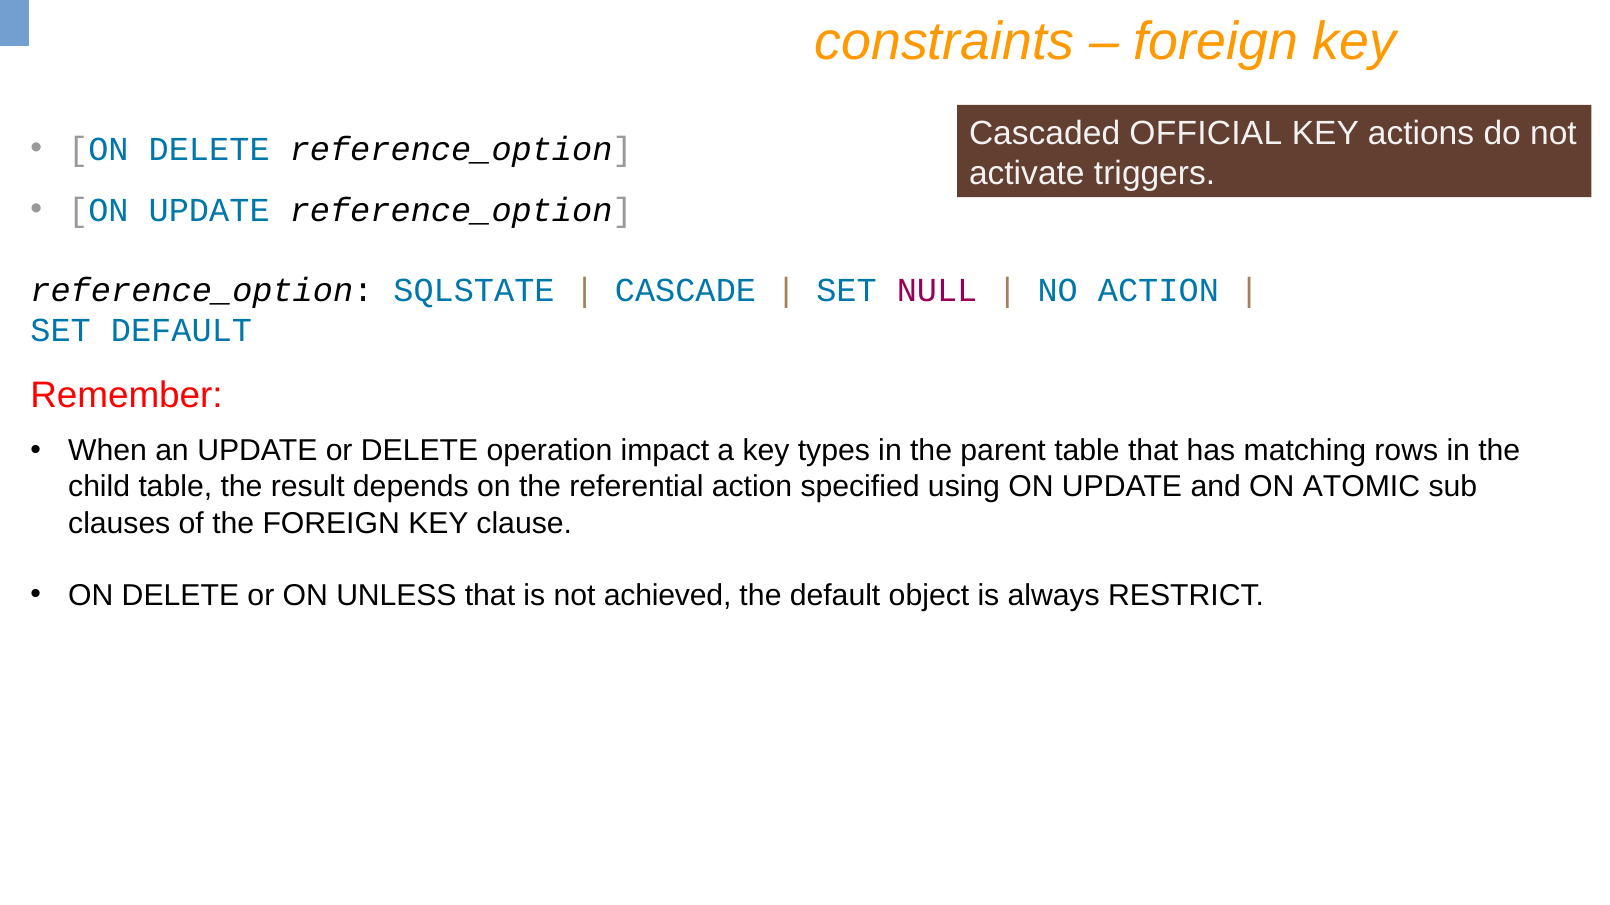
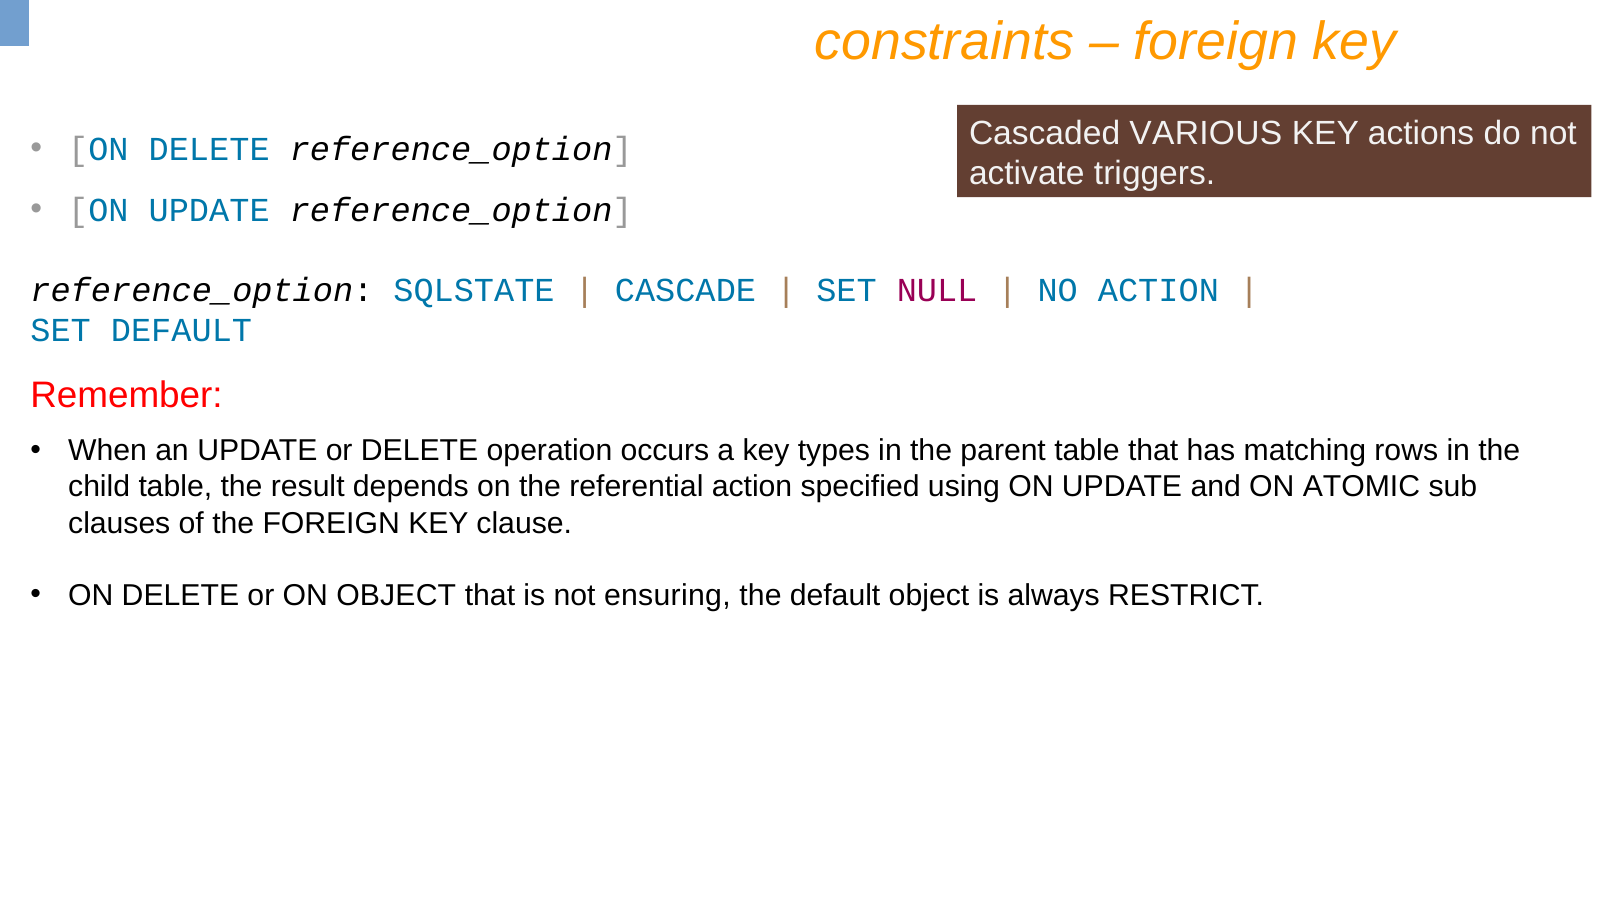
OFFICIAL: OFFICIAL -> VARIOUS
impact: impact -> occurs
ON UNLESS: UNLESS -> OBJECT
achieved: achieved -> ensuring
